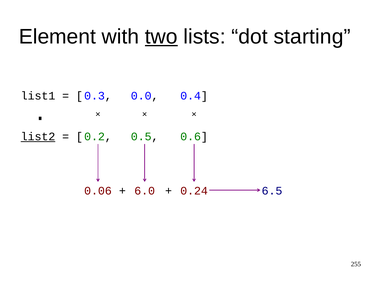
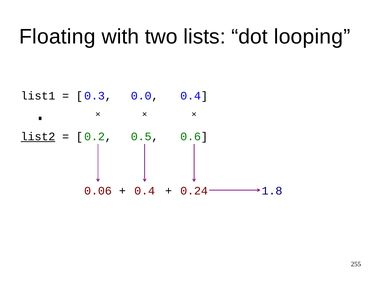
Element: Element -> Floating
two underline: present -> none
starting: starting -> looping
6.0 at (145, 191): 6.0 -> 0.4
6.5: 6.5 -> 1.8
